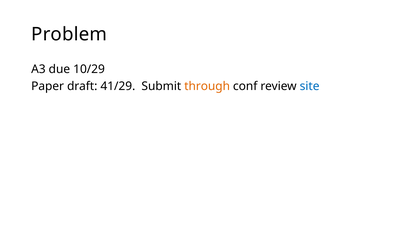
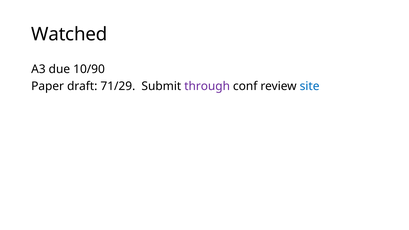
Problem: Problem -> Watched
10/29: 10/29 -> 10/90
41/29: 41/29 -> 71/29
through colour: orange -> purple
